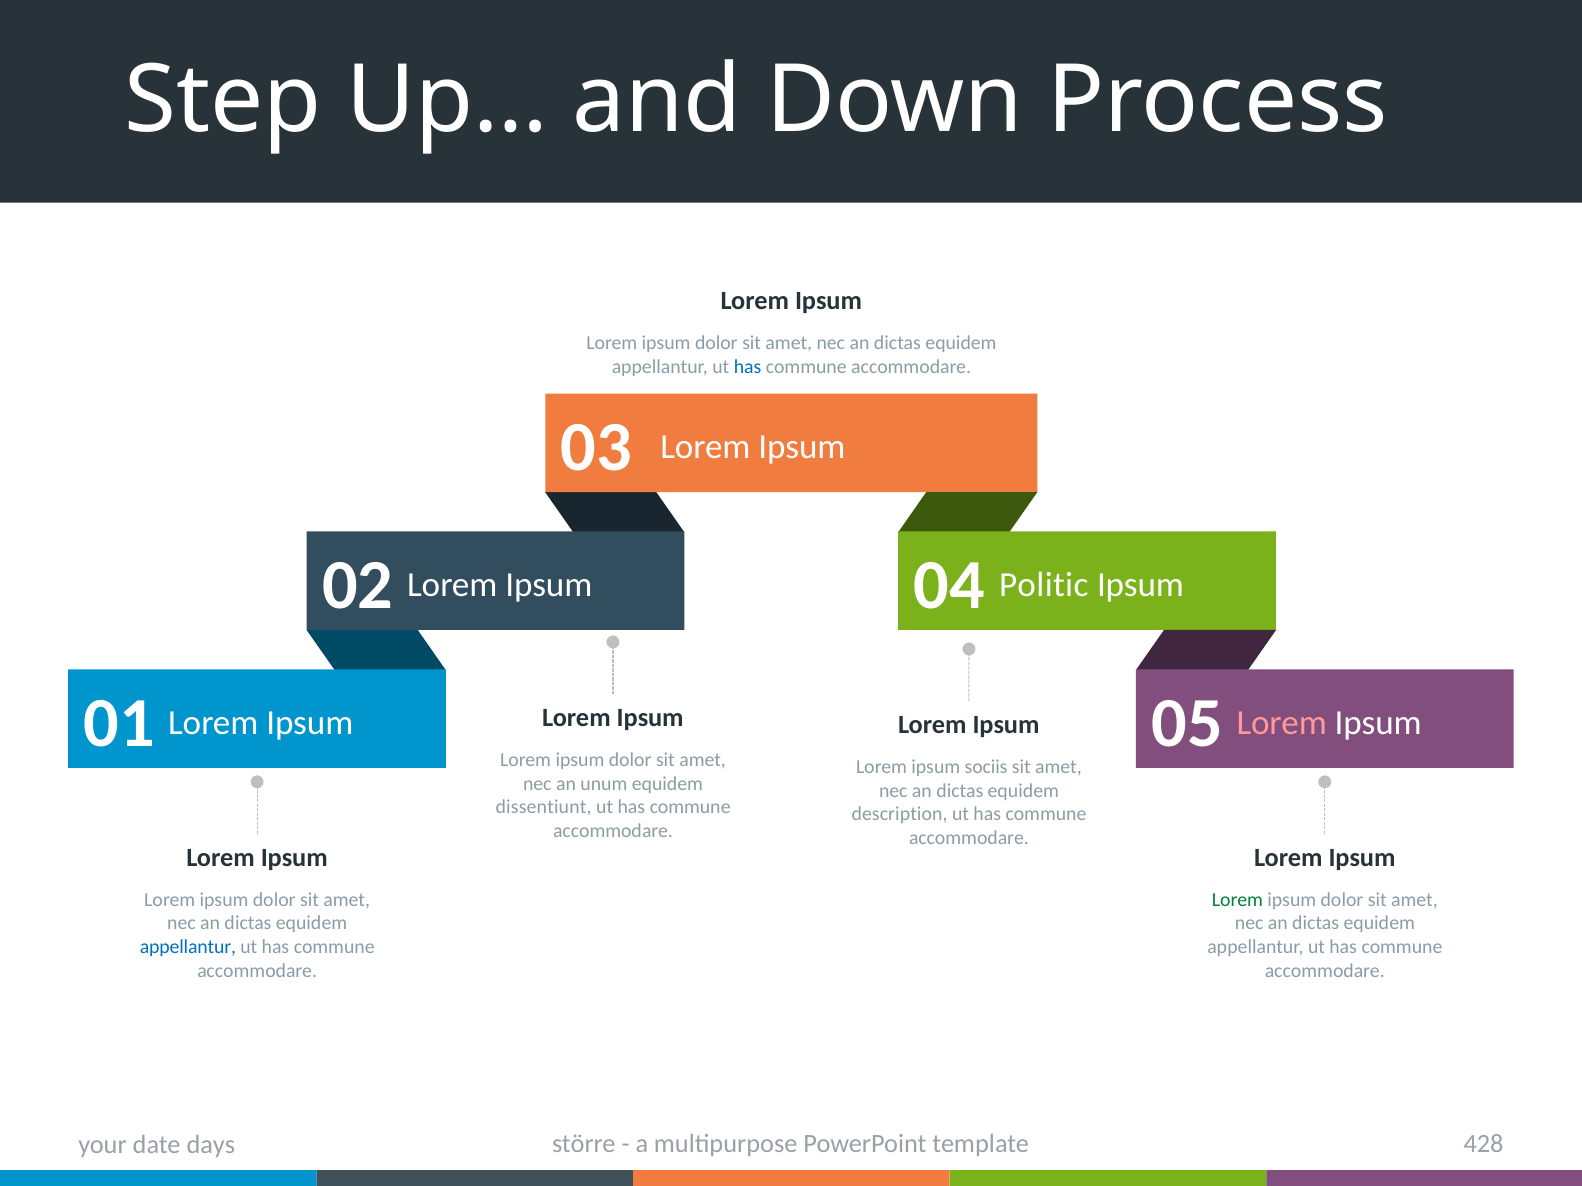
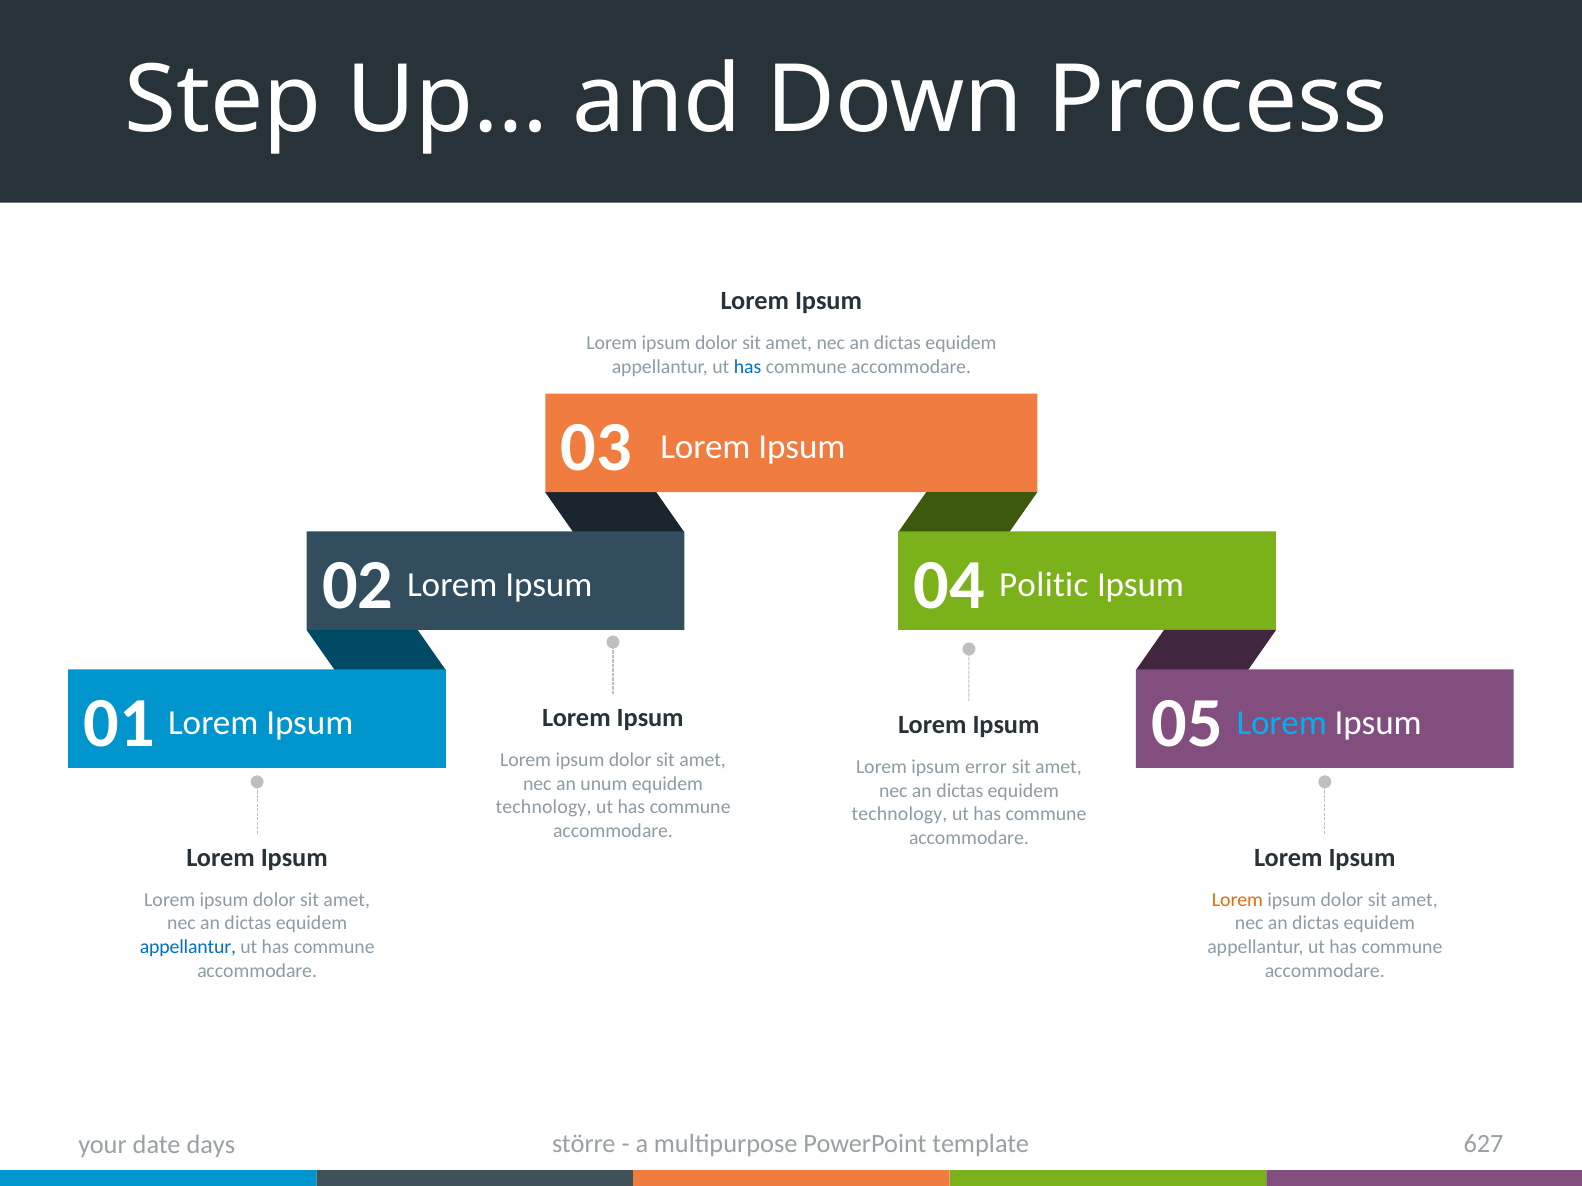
Lorem at (1282, 723) colour: pink -> light blue
sociis: sociis -> error
dissentiunt at (544, 808): dissentiunt -> technology
description at (900, 815): description -> technology
Lorem at (1237, 900) colour: green -> orange
428: 428 -> 627
